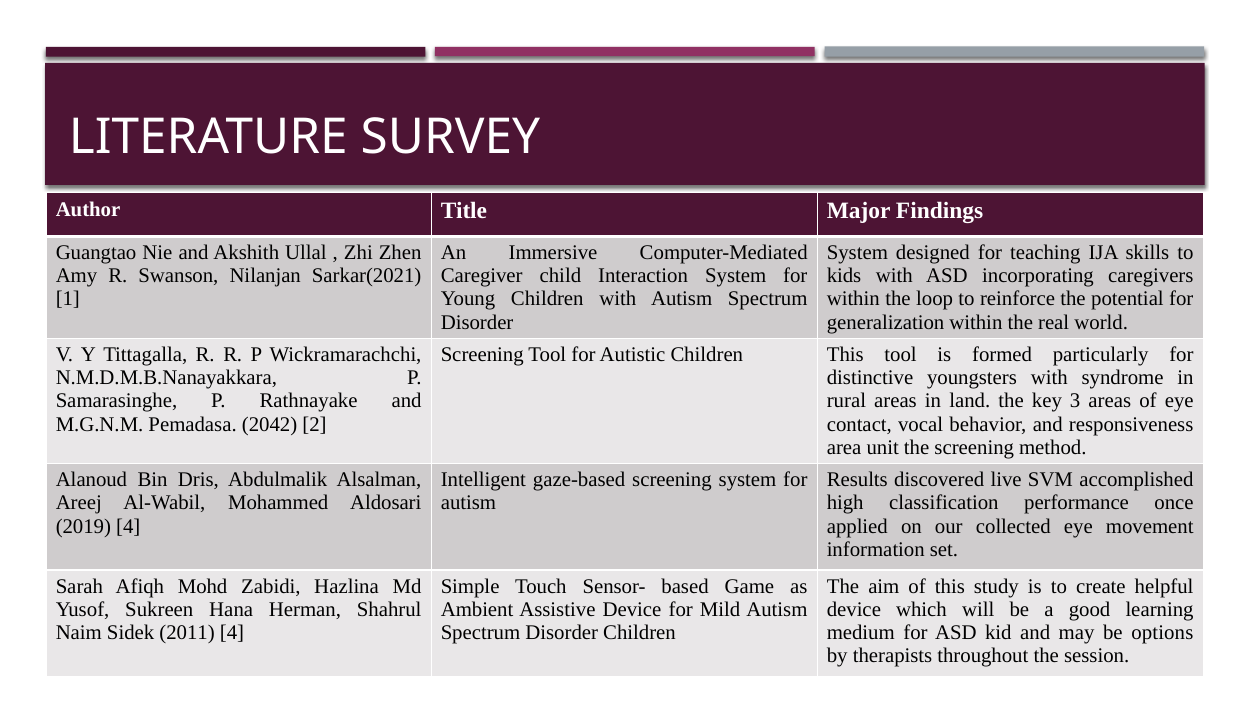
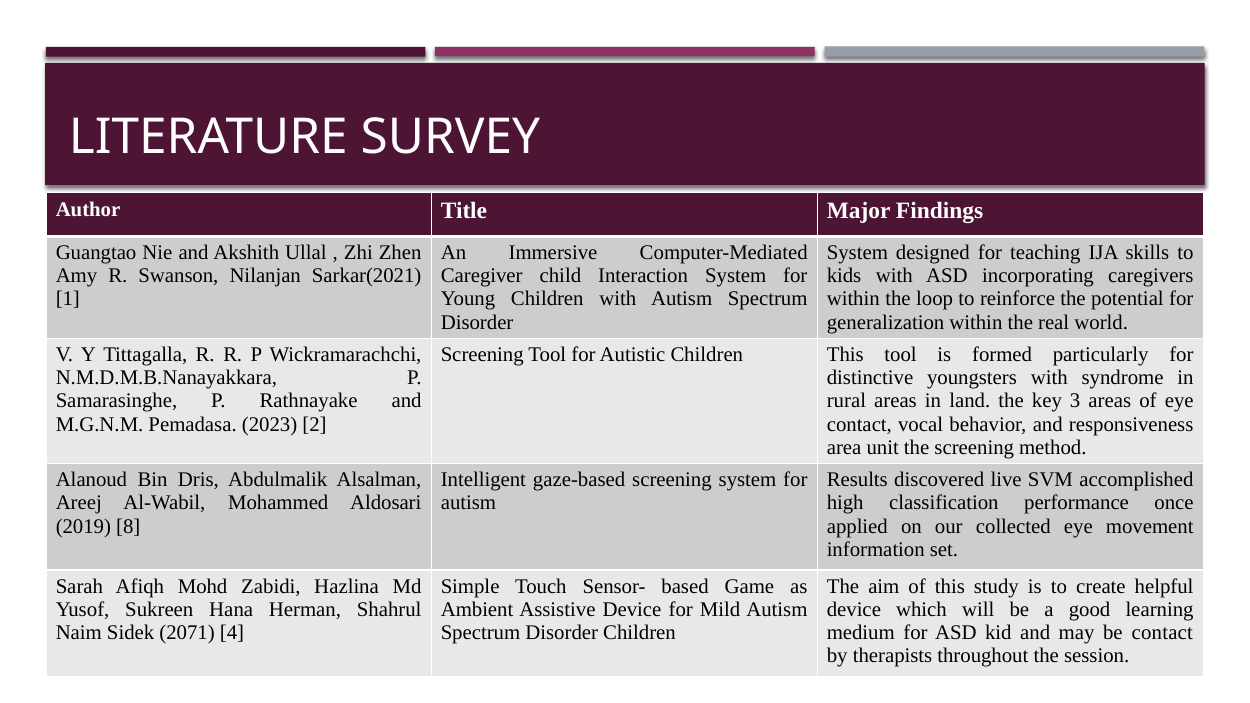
2042: 2042 -> 2023
2019 4: 4 -> 8
2011: 2011 -> 2071
be options: options -> contact
